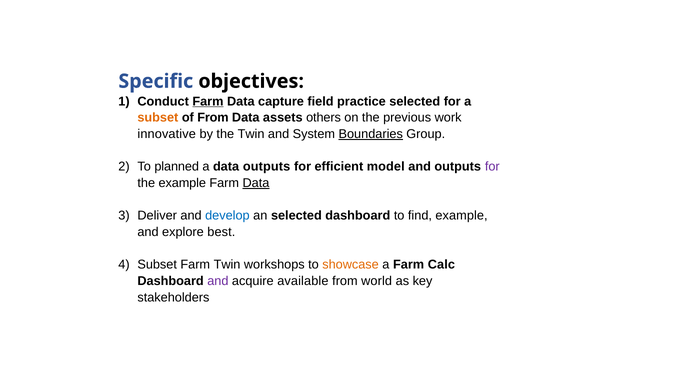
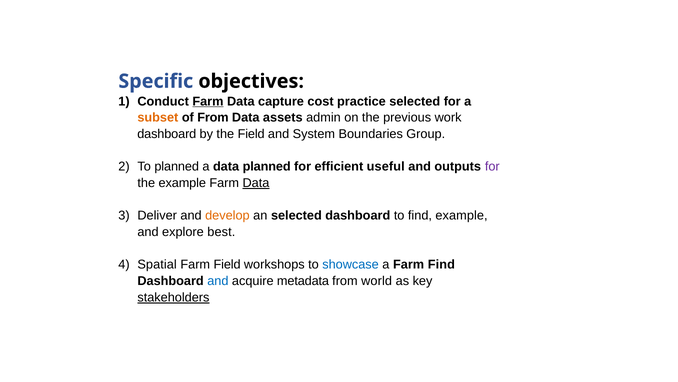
field: field -> cost
others: others -> admin
innovative at (167, 134): innovative -> dashboard
the Twin: Twin -> Field
Boundaries underline: present -> none
data outputs: outputs -> planned
model: model -> useful
develop colour: blue -> orange
Subset at (157, 264): Subset -> Spatial
Farm Twin: Twin -> Field
showcase colour: orange -> blue
Farm Calc: Calc -> Find
and at (218, 281) colour: purple -> blue
available: available -> metadata
stakeholders underline: none -> present
